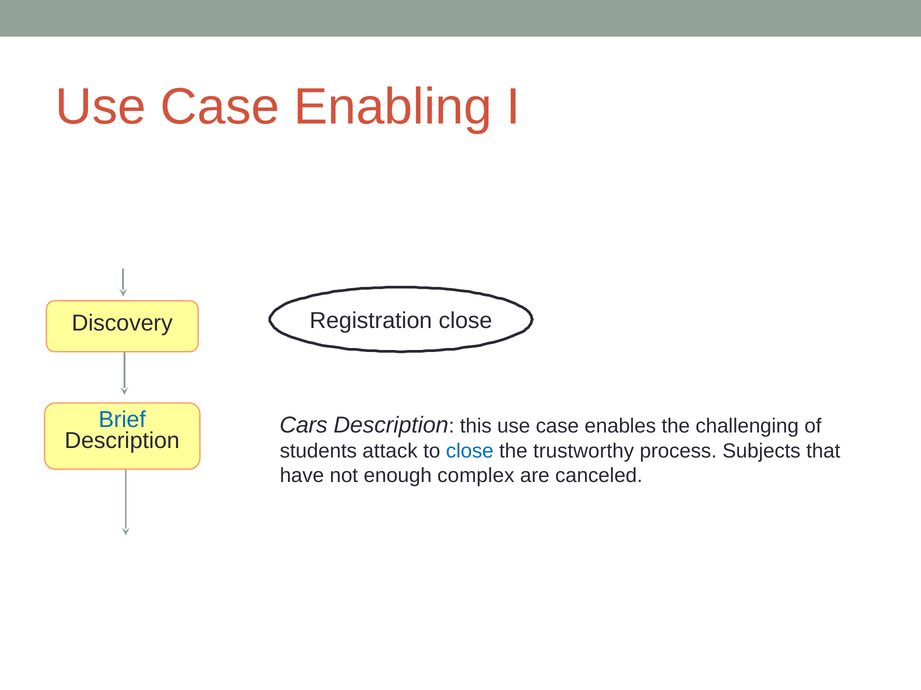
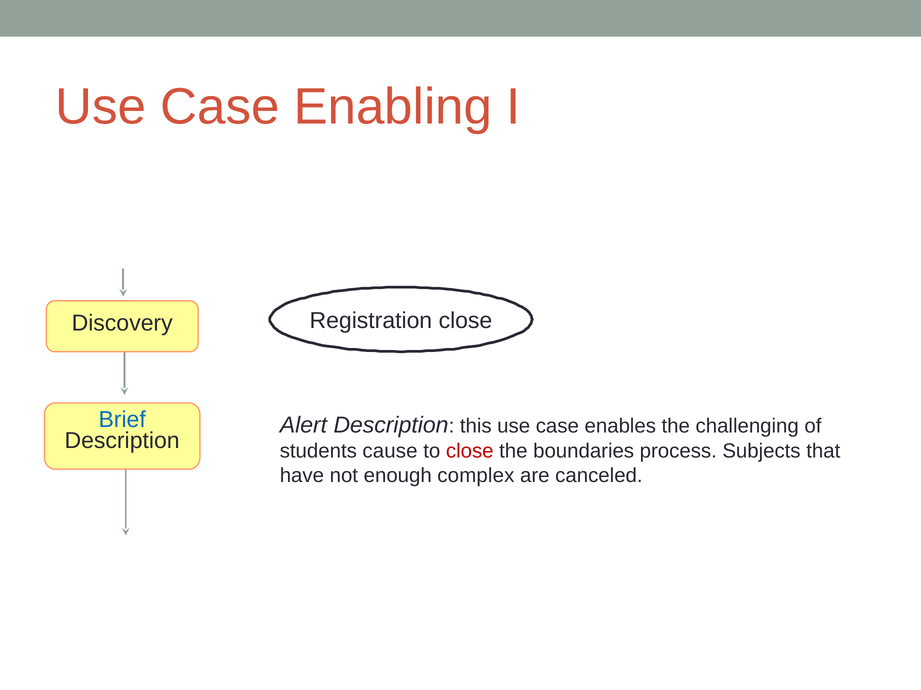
Cars: Cars -> Alert
attack: attack -> cause
close at (470, 452) colour: blue -> red
trustworthy: trustworthy -> boundaries
